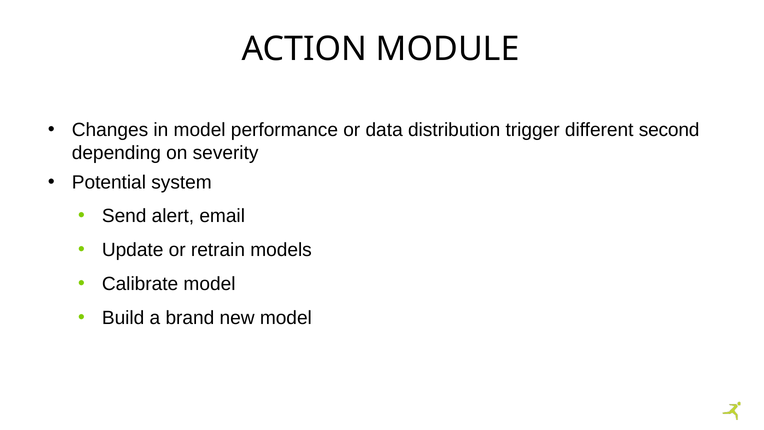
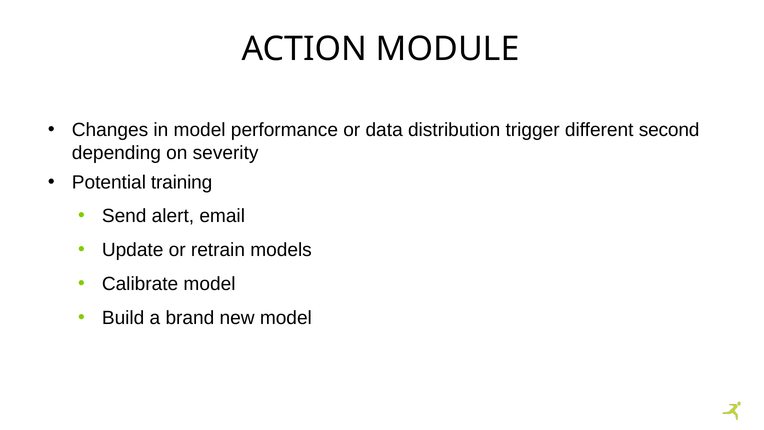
system: system -> training
